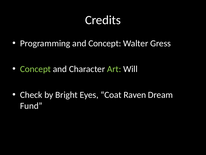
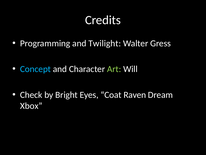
and Concept: Concept -> Twilight
Concept at (35, 69) colour: light green -> light blue
Fund: Fund -> Xbox
